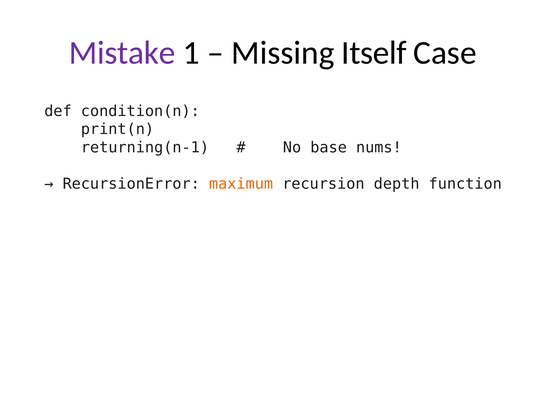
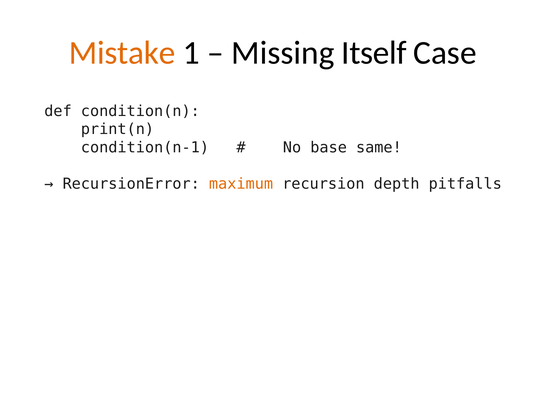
Mistake colour: purple -> orange
returning(n-1: returning(n-1 -> condition(n-1
nums: nums -> same
function: function -> pitfalls
